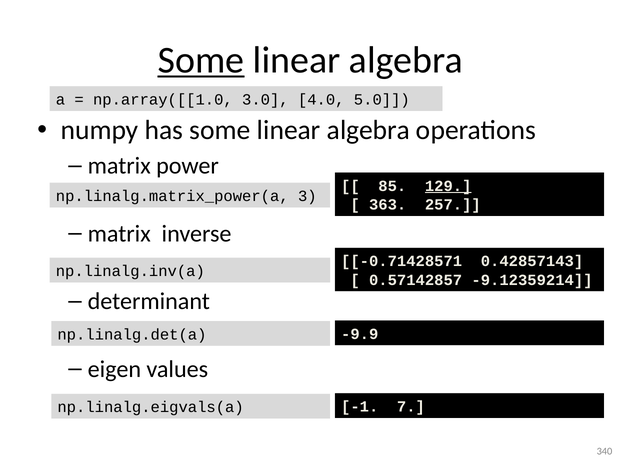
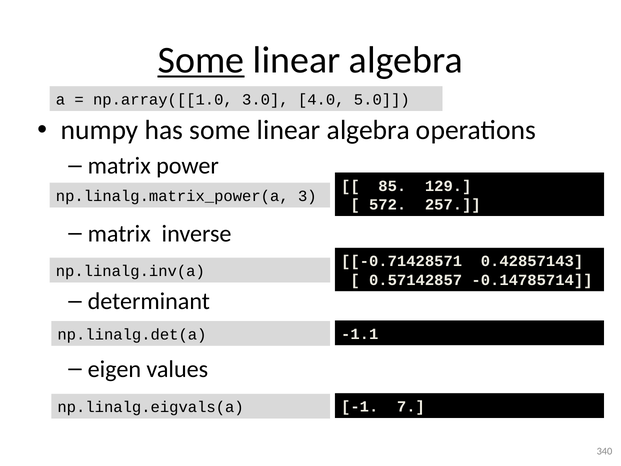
129 underline: present -> none
363: 363 -> 572
-9.12359214: -9.12359214 -> -0.14785714
-9.9: -9.9 -> -1.1
